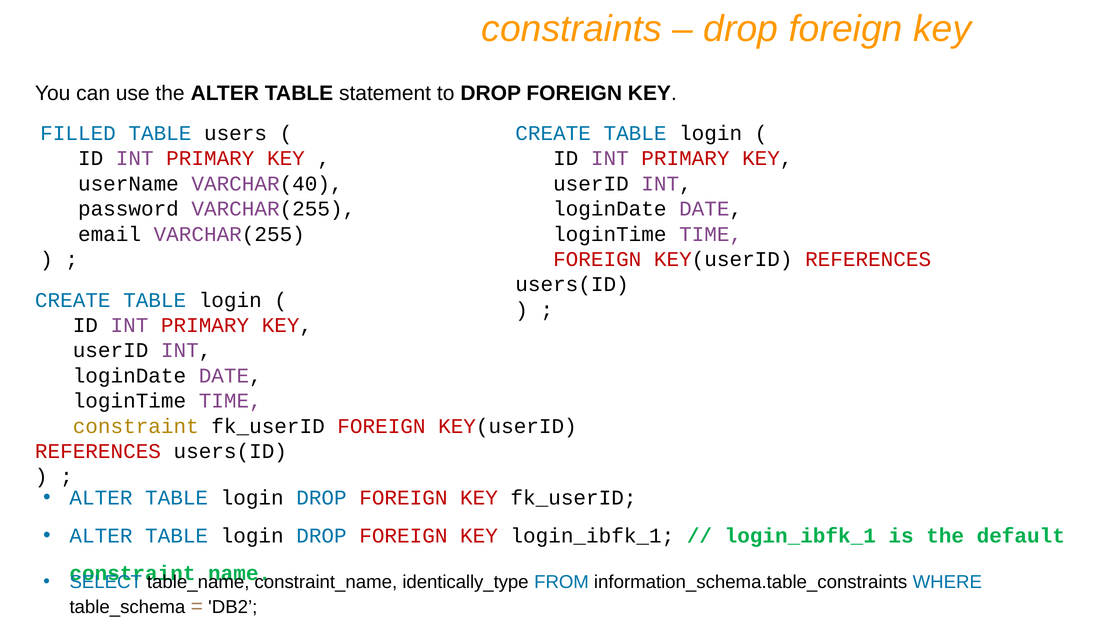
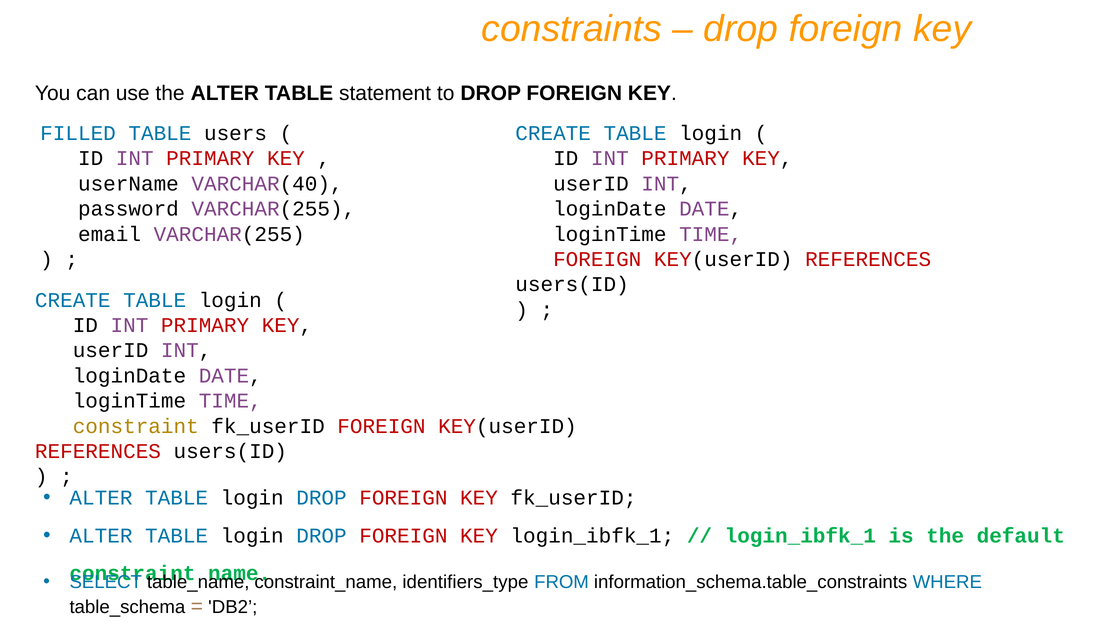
identically_type: identically_type -> identifiers_type
